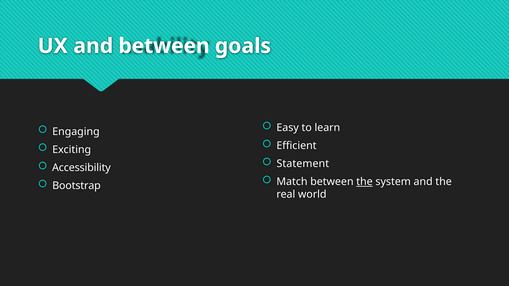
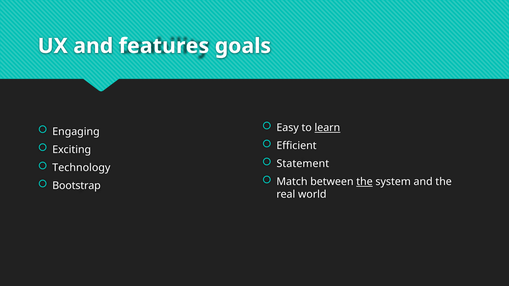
and between: between -> features
learn underline: none -> present
Accessibility: Accessibility -> Technology
